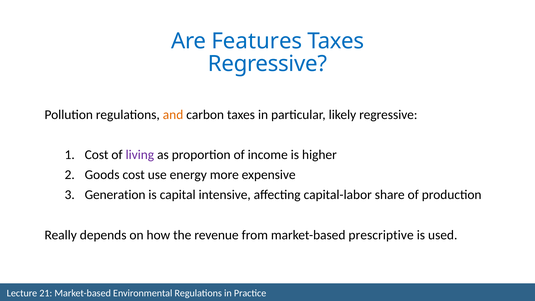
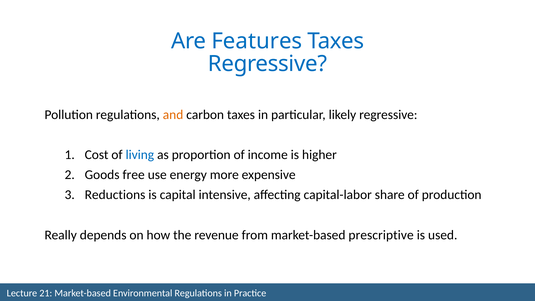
living colour: purple -> blue
Goods cost: cost -> free
Generation: Generation -> Reductions
